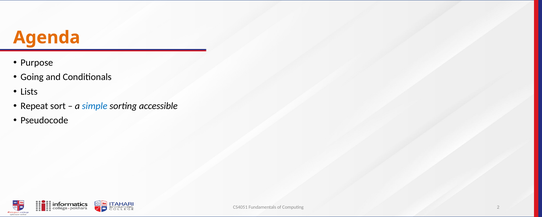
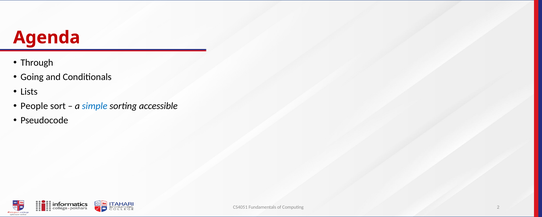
Agenda colour: orange -> red
Purpose: Purpose -> Through
Repeat: Repeat -> People
